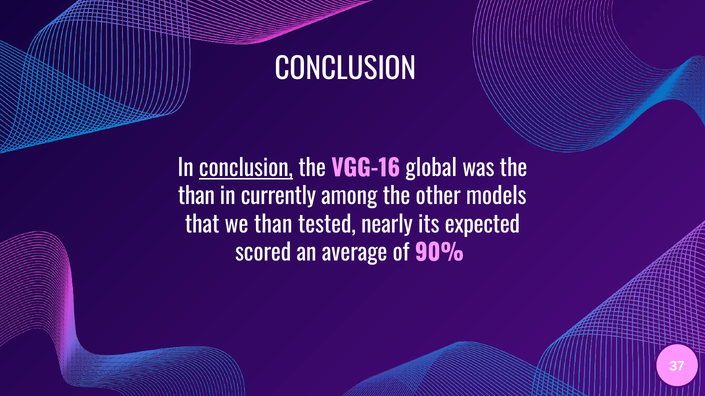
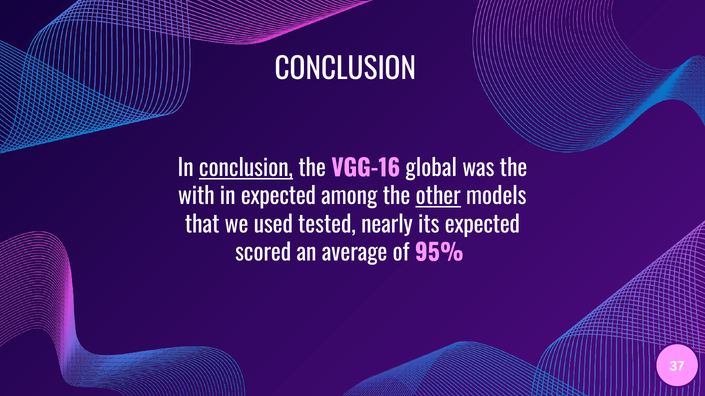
than at (196, 197): than -> with
in currently: currently -> expected
other underline: none -> present
we than: than -> used
90%: 90% -> 95%
